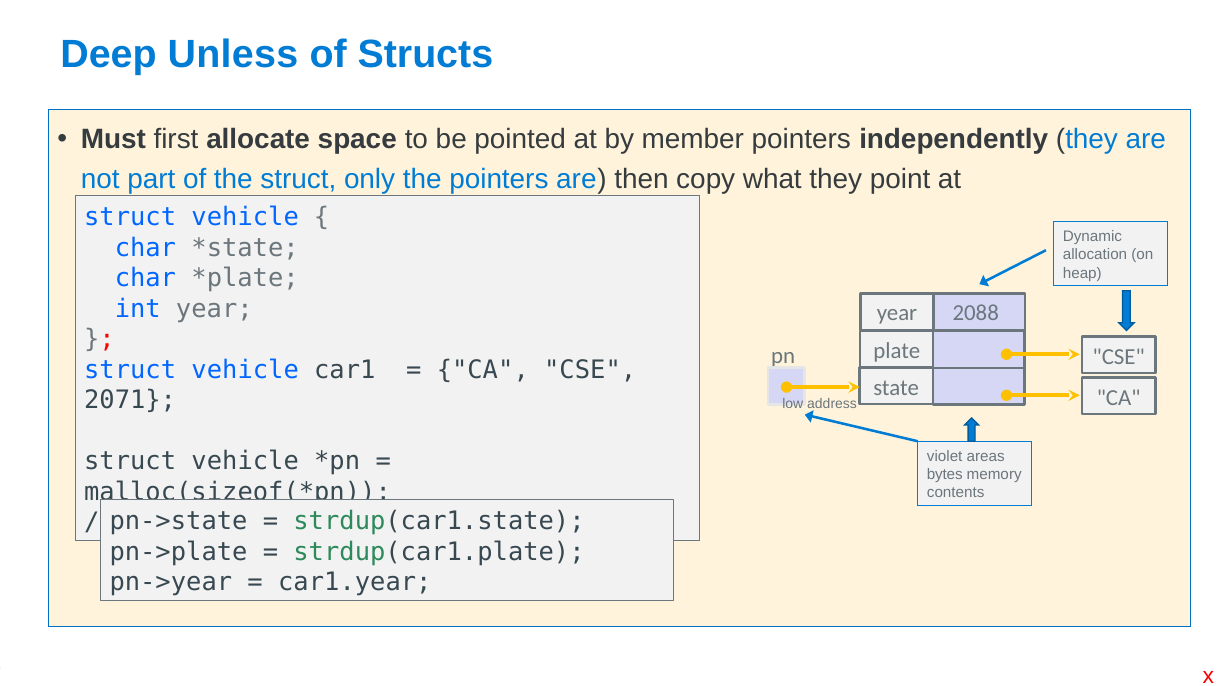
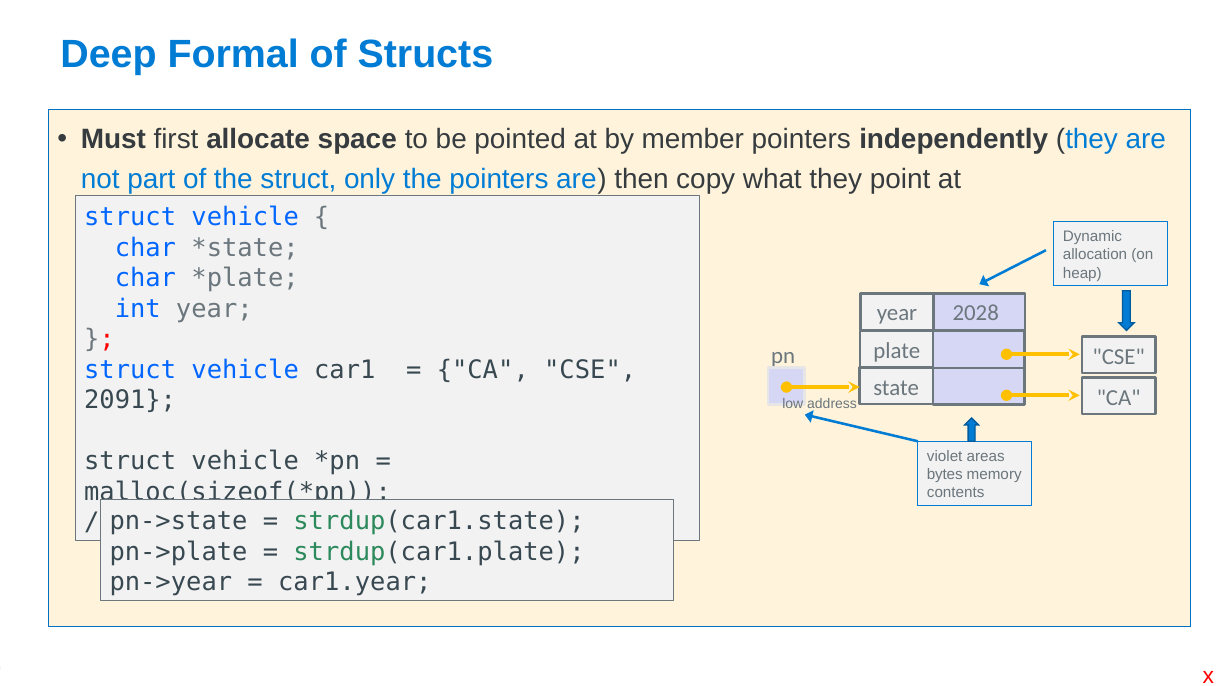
Unless: Unless -> Formal
2088: 2088 -> 2028
2071: 2071 -> 2091
